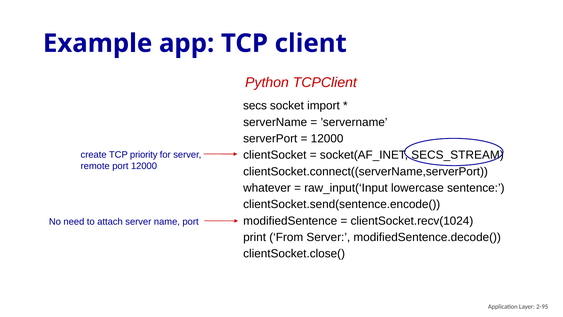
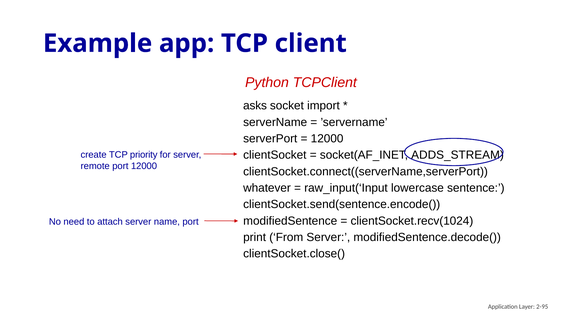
secs: secs -> asks
SECS_STREAM: SECS_STREAM -> ADDS_STREAM
